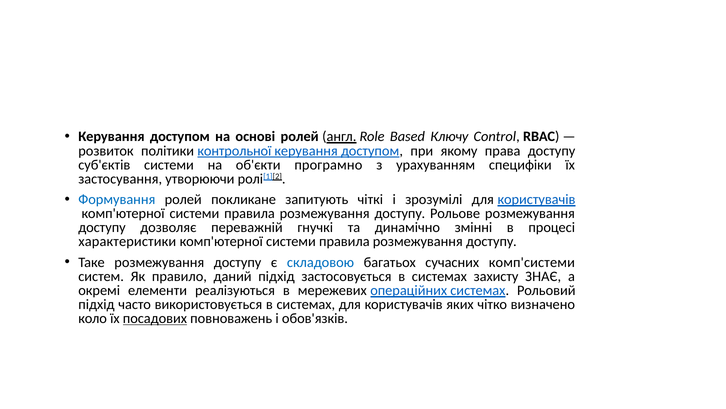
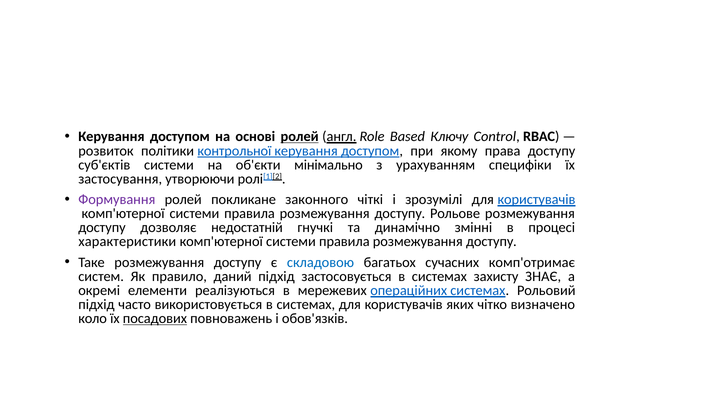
ролей at (300, 136) underline: none -> present
програмно: програмно -> мінімально
Формування colour: blue -> purple
запитують: запитують -> законного
переважній: переважній -> недостатній
комп'системи: комп'системи -> комп'отримає
